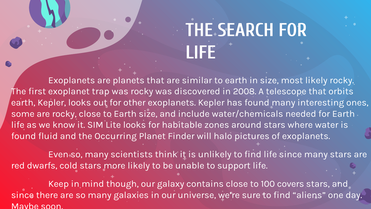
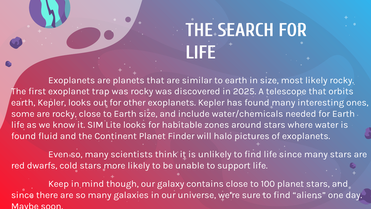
2008: 2008 -> 2025
Occurring: Occurring -> Continent
100 covers: covers -> planet
